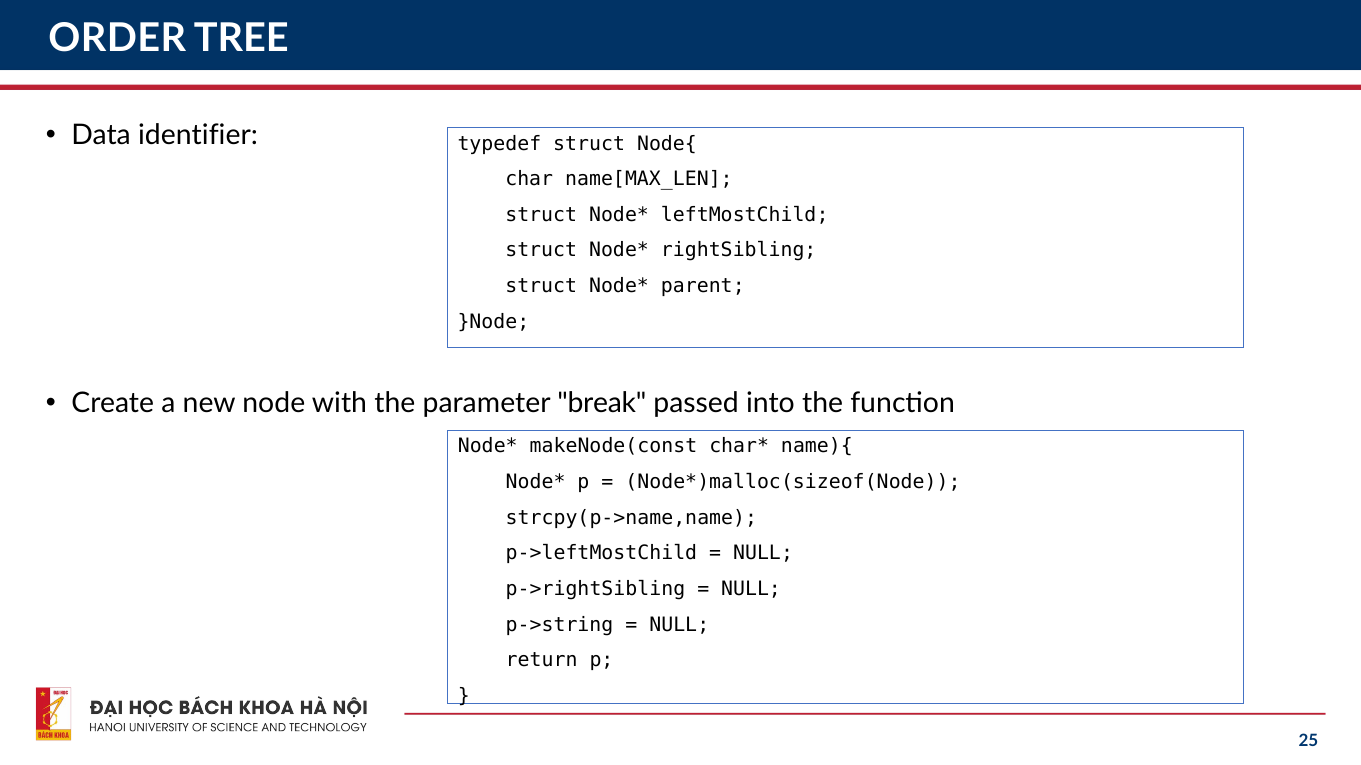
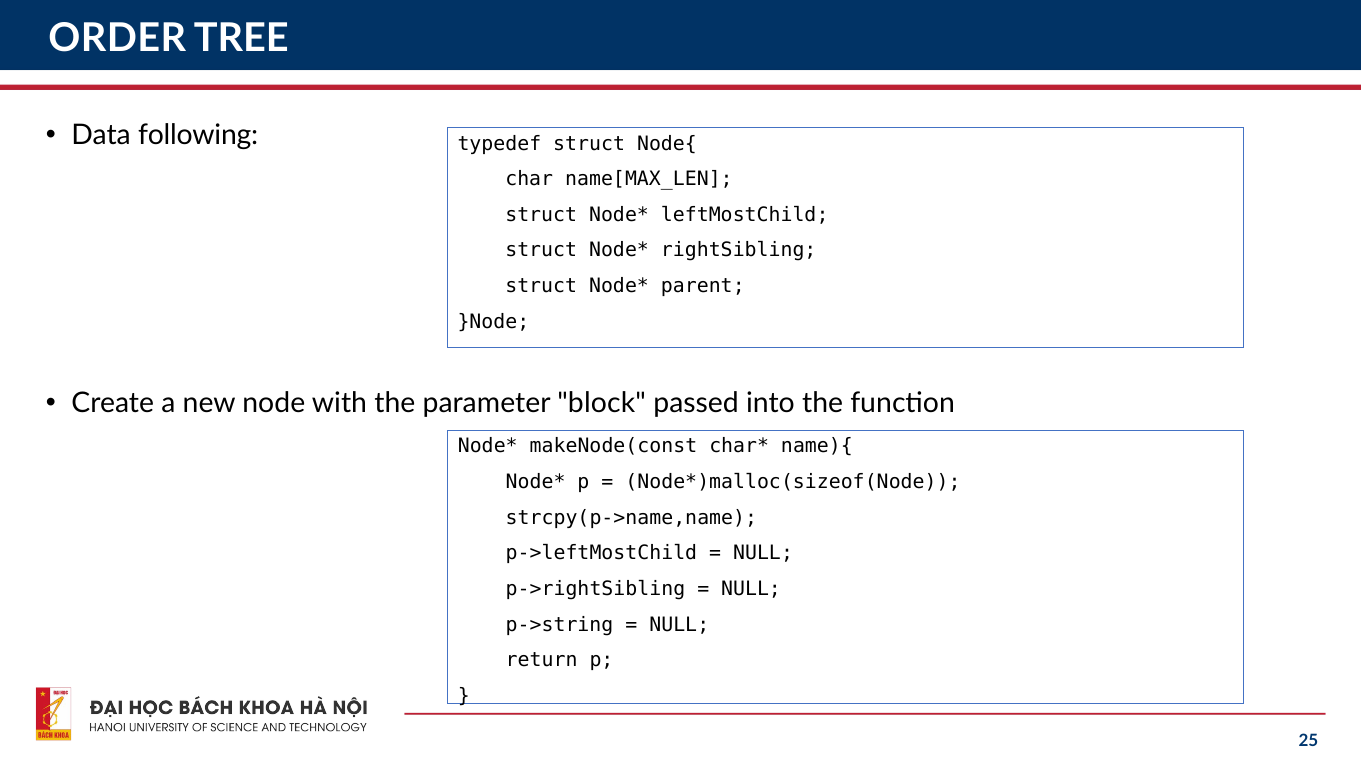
identifier: identifier -> following
break: break -> block
